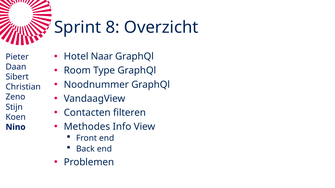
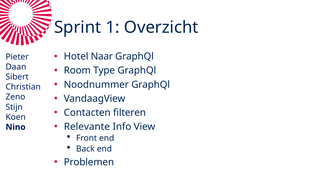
8: 8 -> 1
Methodes: Methodes -> Relevante
